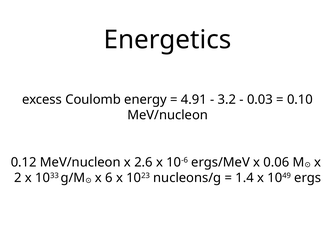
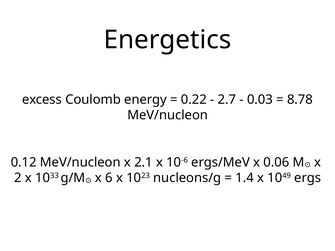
4.91: 4.91 -> 0.22
3.2: 3.2 -> 2.7
0.10: 0.10 -> 8.78
2.6: 2.6 -> 2.1
